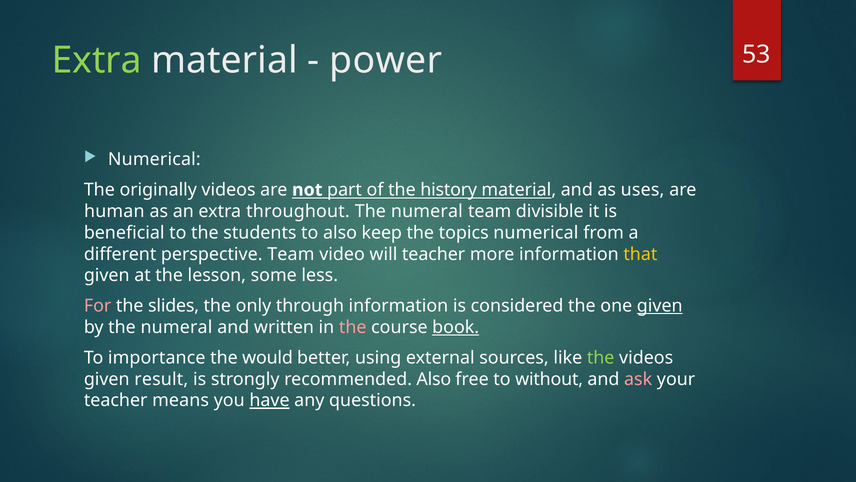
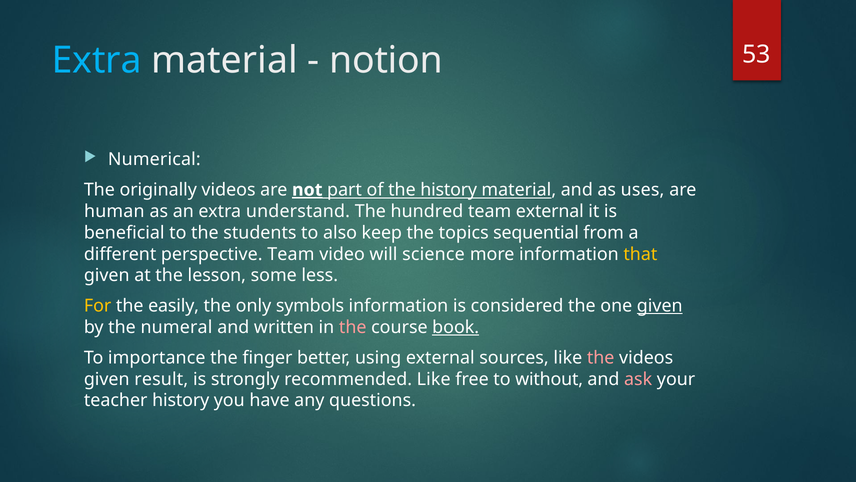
Extra at (97, 60) colour: light green -> light blue
power: power -> notion
not underline: none -> present
throughout: throughout -> understand
numeral at (427, 211): numeral -> hundred
team divisible: divisible -> external
topics numerical: numerical -> sequential
will teacher: teacher -> science
For colour: pink -> yellow
slides: slides -> easily
through: through -> symbols
would: would -> finger
the at (601, 357) colour: light green -> pink
recommended Also: Also -> Like
teacher means: means -> history
have underline: present -> none
